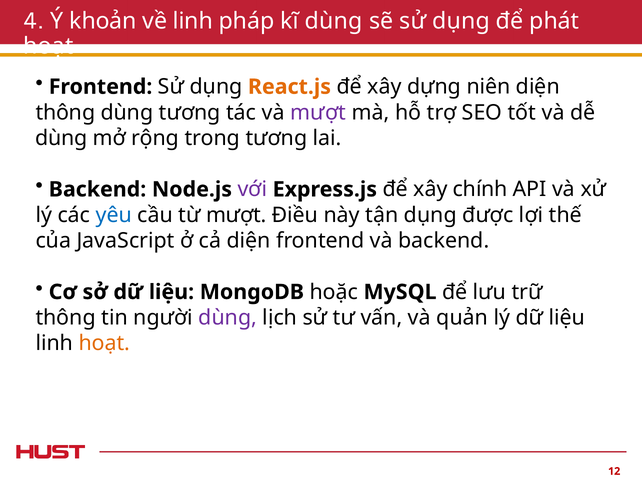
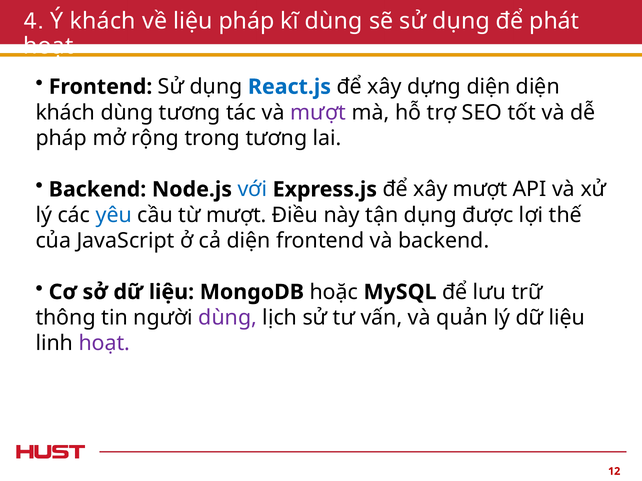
Ý khoản: khoản -> khách
về linh: linh -> liệu
React.js colour: orange -> blue
dựng niên: niên -> diện
thông at (65, 113): thông -> khách
dùng at (61, 138): dùng -> pháp
với colour: purple -> blue
xây chính: chính -> mượt
hoạt at (104, 344) colour: orange -> purple
